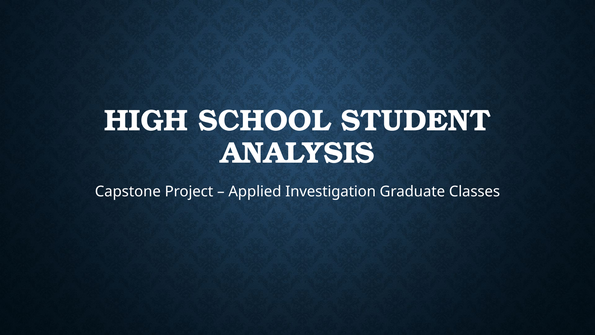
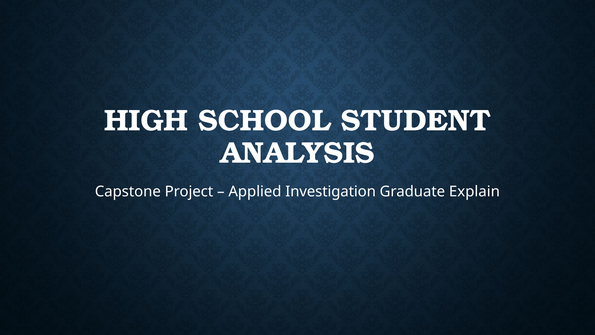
Classes: Classes -> Explain
